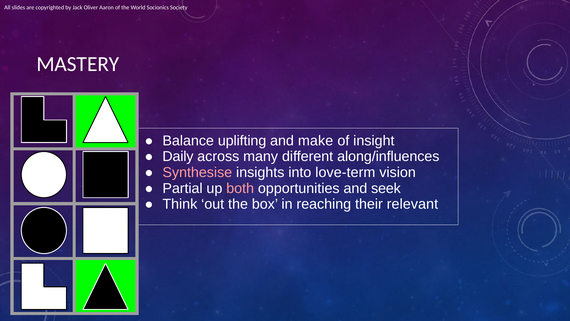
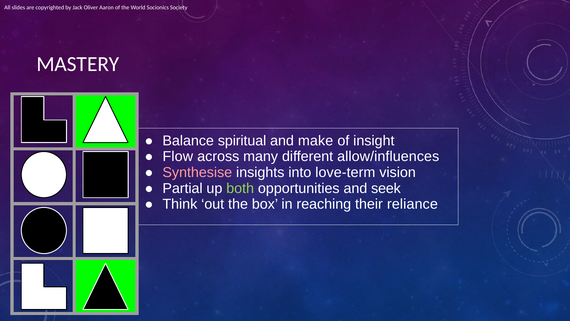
uplifting: uplifting -> spiritual
Daily: Daily -> Flow
along/influences: along/influences -> allow/influences
both colour: pink -> light green
relevant: relevant -> reliance
